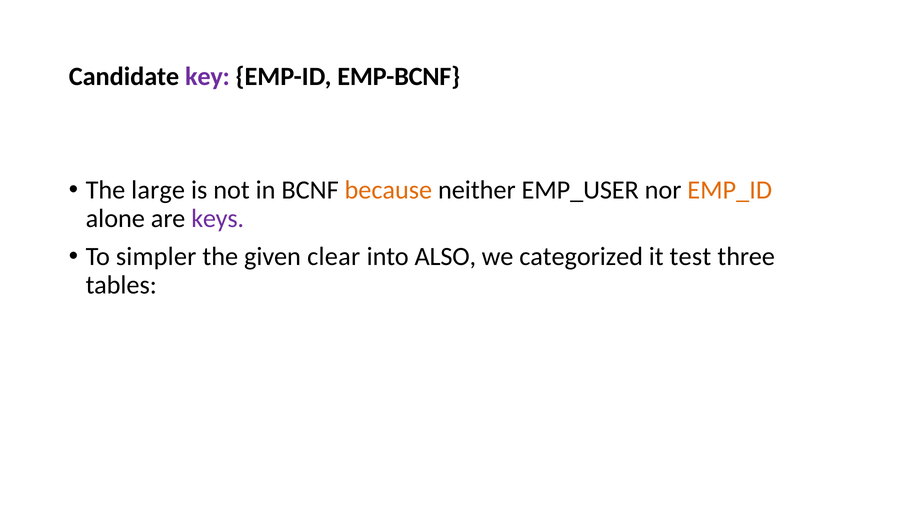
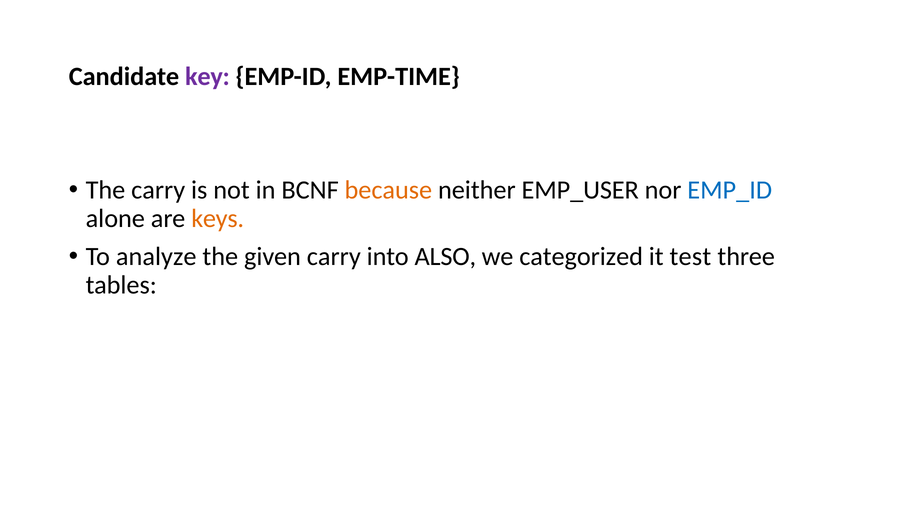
EMP-BCNF: EMP-BCNF -> EMP-TIME
The large: large -> carry
EMP_ID colour: orange -> blue
keys colour: purple -> orange
simpler: simpler -> analyze
given clear: clear -> carry
